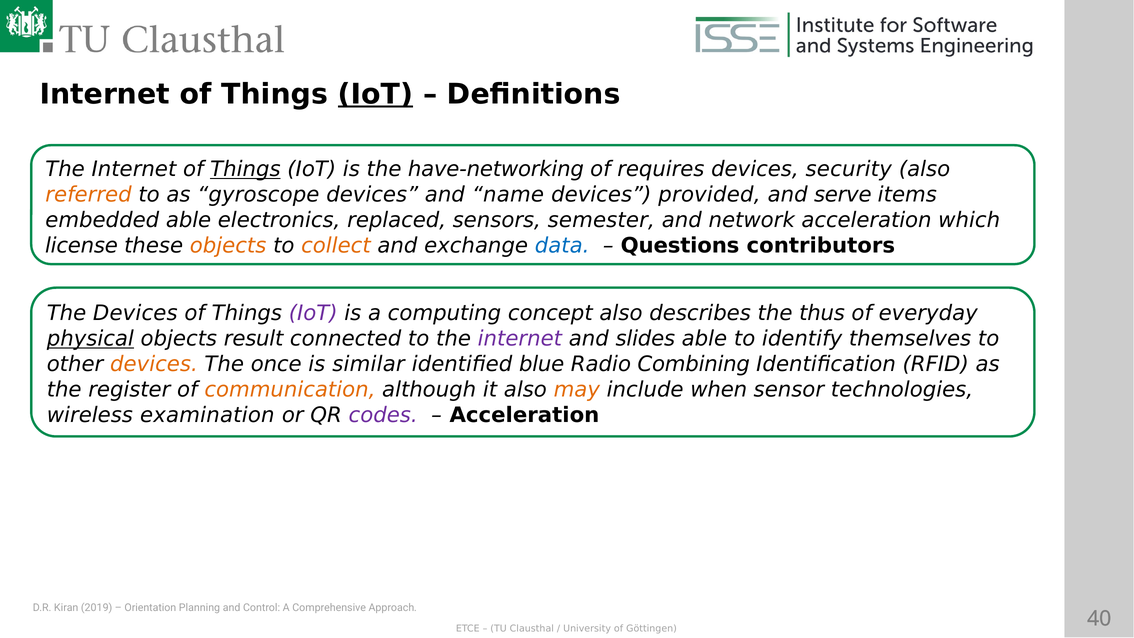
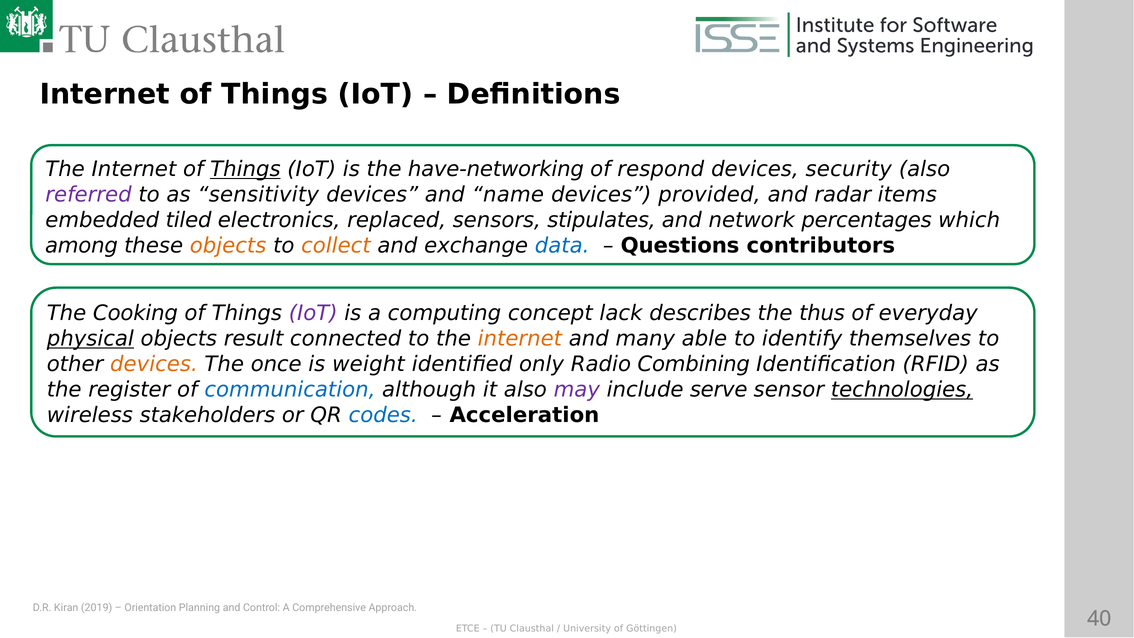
IoT at (376, 94) underline: present -> none
requires: requires -> respond
referred colour: orange -> purple
gyroscope: gyroscope -> sensitivity
serve: serve -> radar
embedded able: able -> tiled
semester: semester -> stipulates
network acceleration: acceleration -> percentages
license: license -> among
The Devices: Devices -> Cooking
concept also: also -> lack
internet at (520, 339) colour: purple -> orange
slides: slides -> many
similar: similar -> weight
blue: blue -> only
communication colour: orange -> blue
may colour: orange -> purple
when: when -> serve
technologies underline: none -> present
examination: examination -> stakeholders
codes colour: purple -> blue
